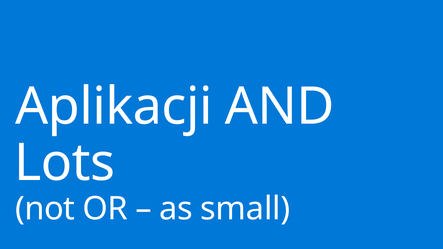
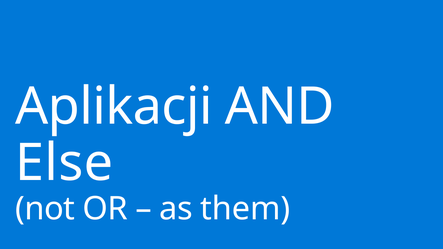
Lots: Lots -> Else
small: small -> them
